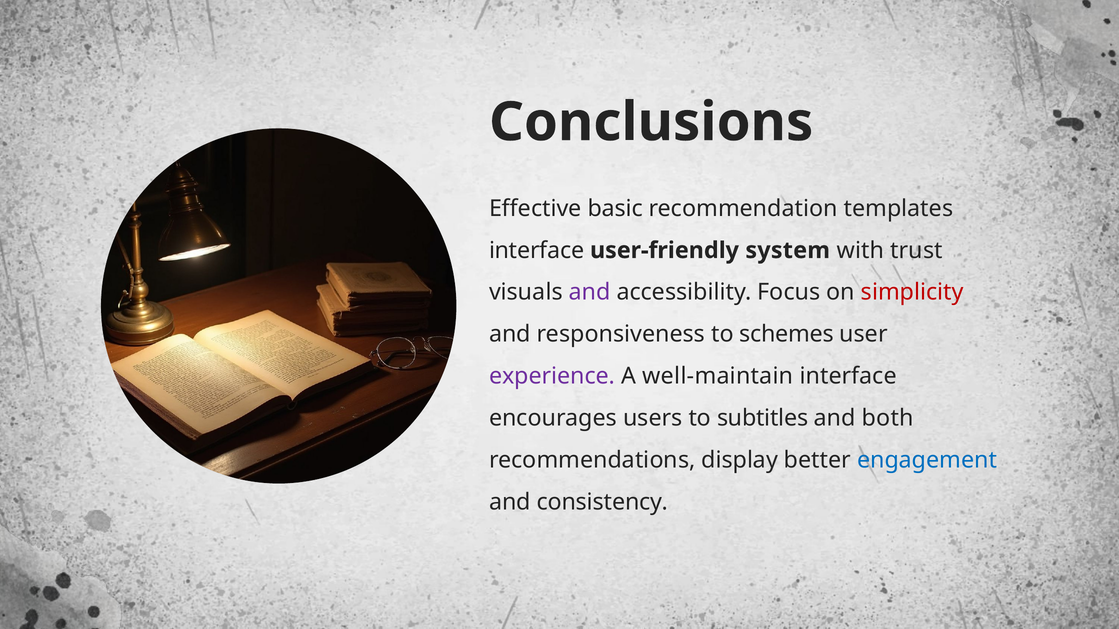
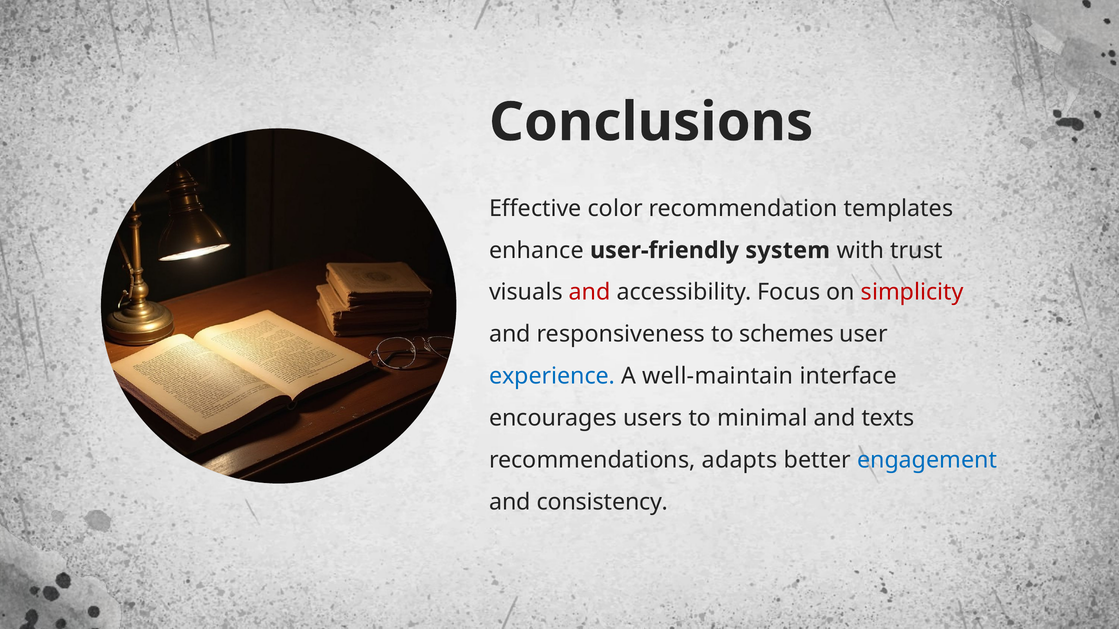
basic: basic -> color
interface at (537, 251): interface -> enhance
and at (590, 293) colour: purple -> red
experience colour: purple -> blue
subtitles: subtitles -> minimal
both: both -> texts
display: display -> adapts
